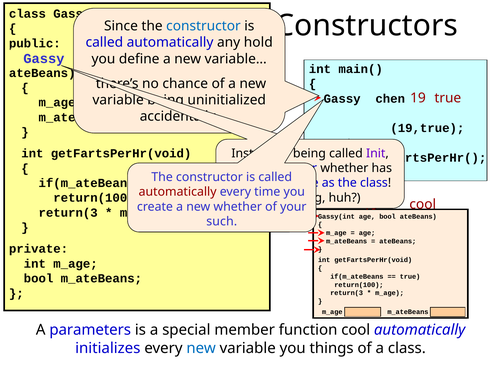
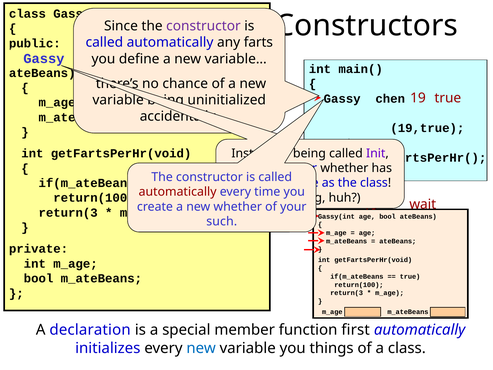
constructor at (203, 26) colour: blue -> purple
hold: hold -> farts
cool at (423, 204): cool -> wait
parameters: parameters -> declaration
function cool: cool -> first
